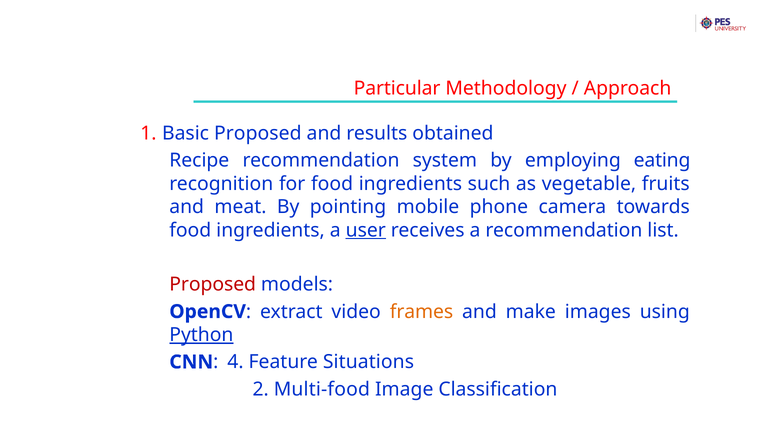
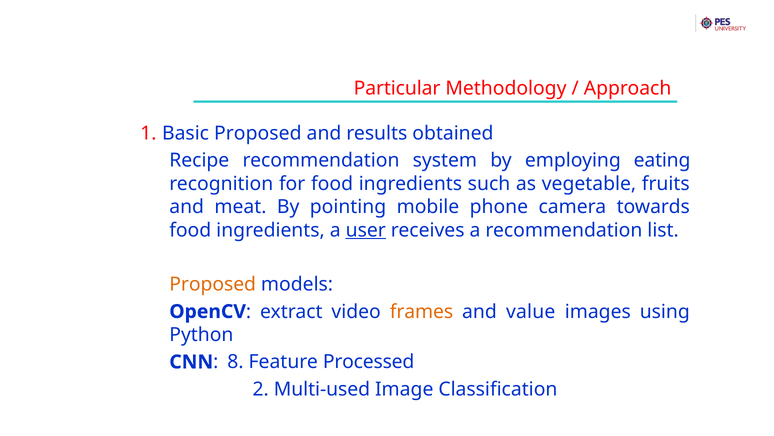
Proposed at (213, 284) colour: red -> orange
make: make -> value
Python underline: present -> none
4: 4 -> 8
Situations: Situations -> Processed
Multi-food: Multi-food -> Multi-used
